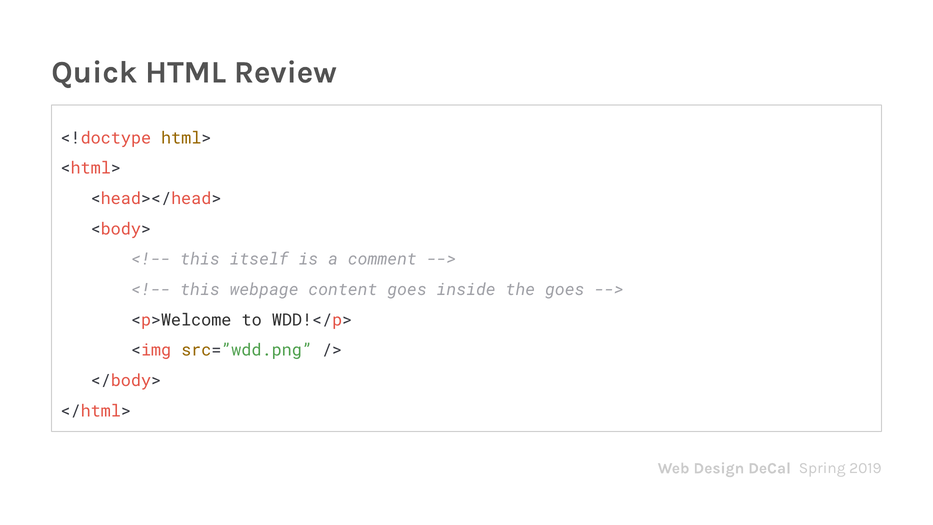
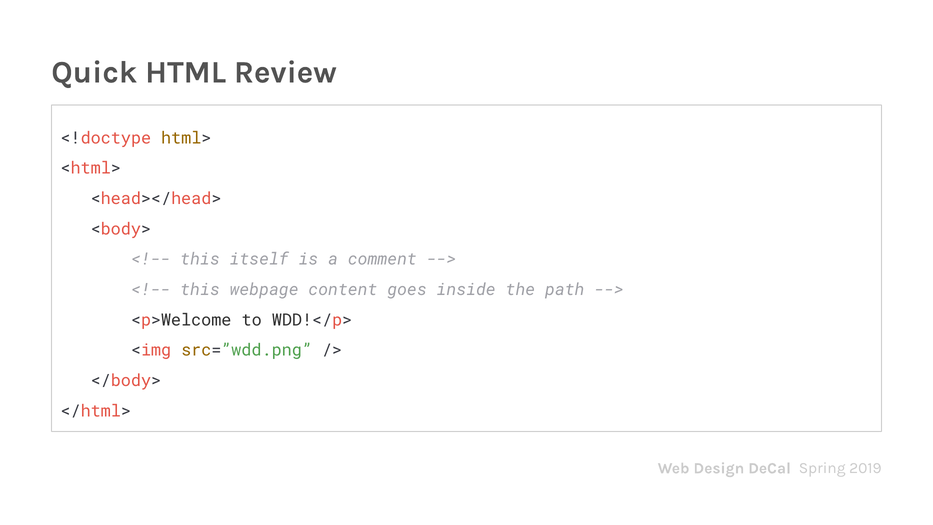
the goes: goes -> path
